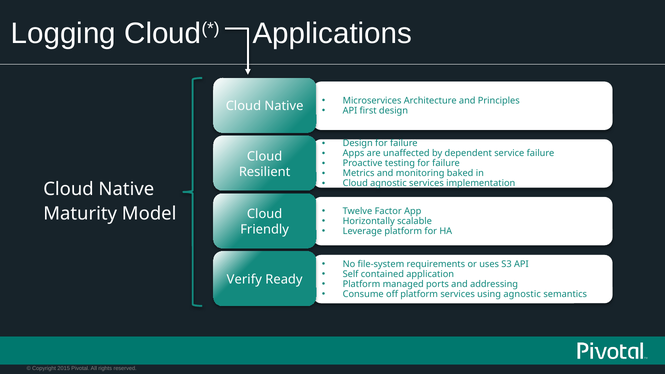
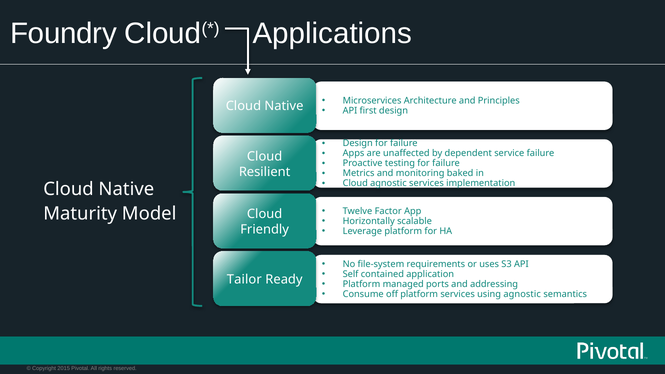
Logging: Logging -> Foundry
Verify: Verify -> Tailor
